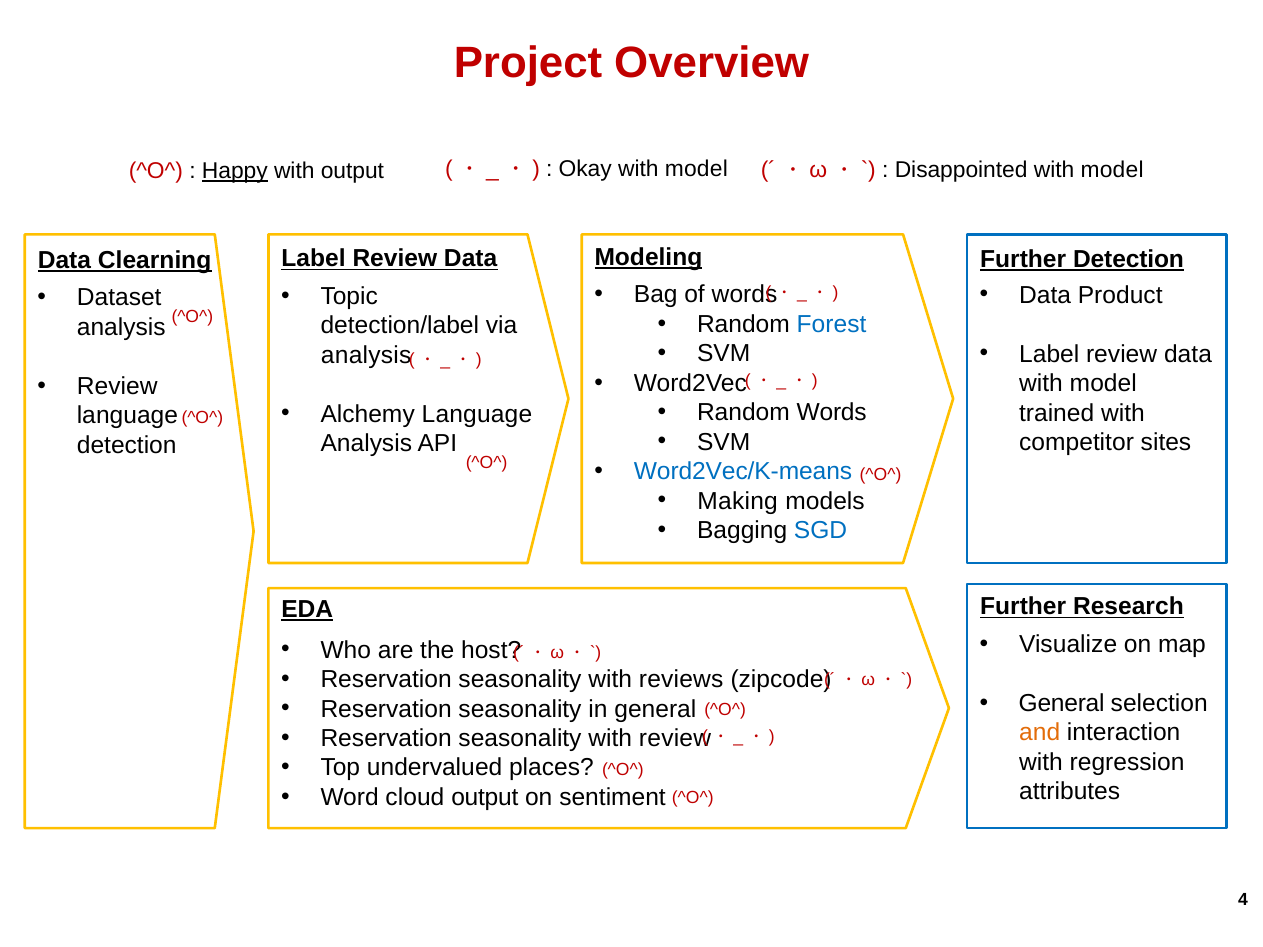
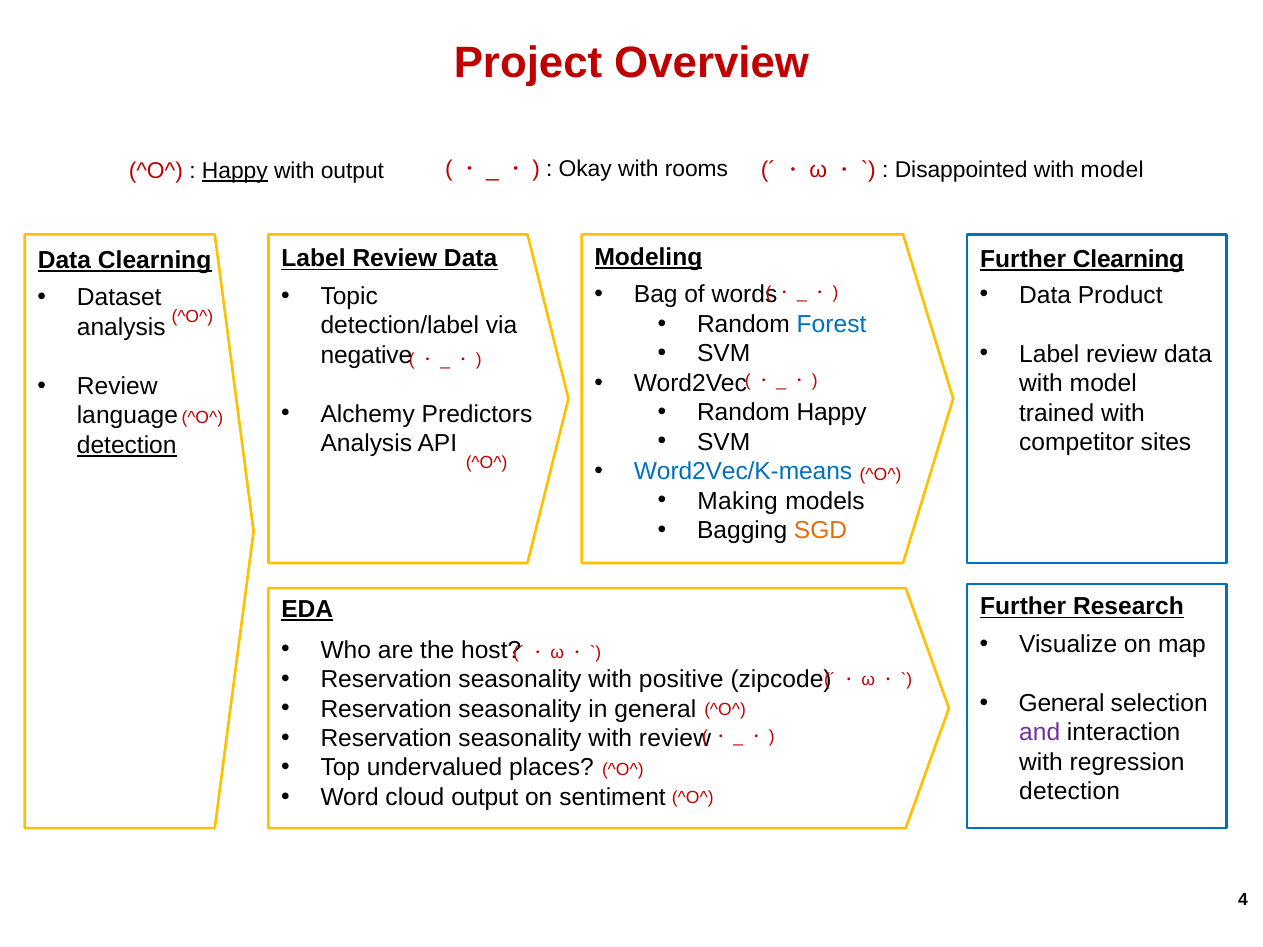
Okay with model: model -> rooms
Further Detection: Detection -> Clearning
analysis at (366, 355): analysis -> negative
Random Words: Words -> Happy
Alchemy Language: Language -> Predictors
detection at (127, 445) underline: none -> present
SGD colour: blue -> orange
reviews: reviews -> positive
and colour: orange -> purple
attributes at (1070, 792): attributes -> detection
